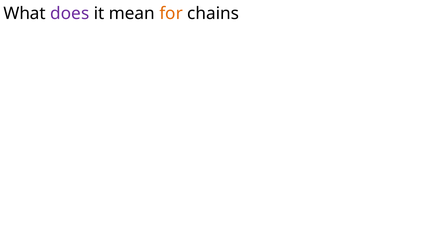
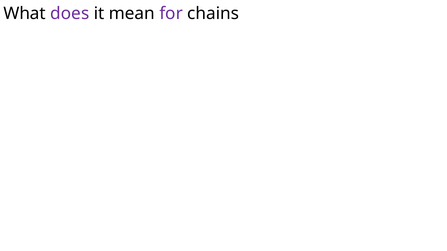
for colour: orange -> purple
